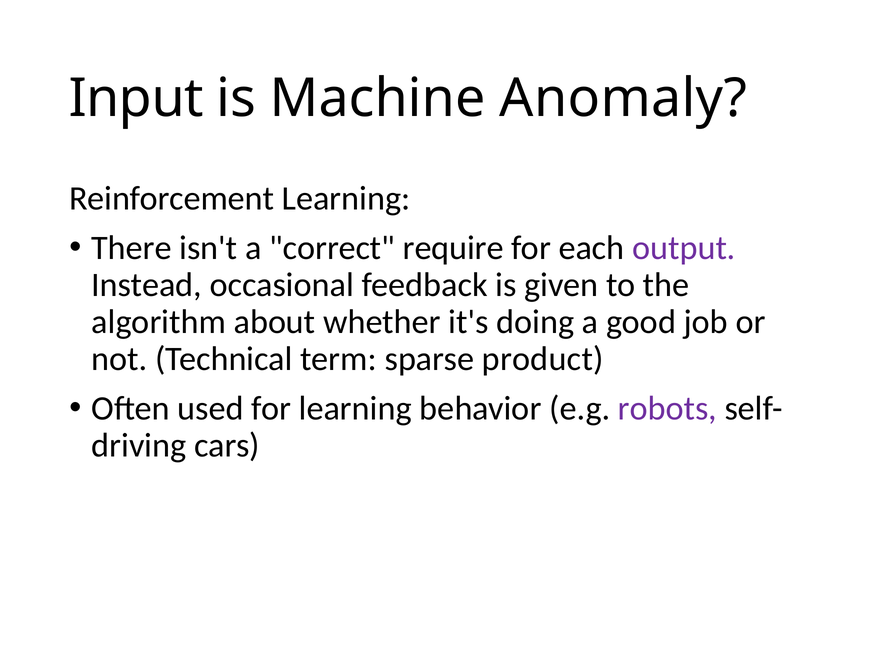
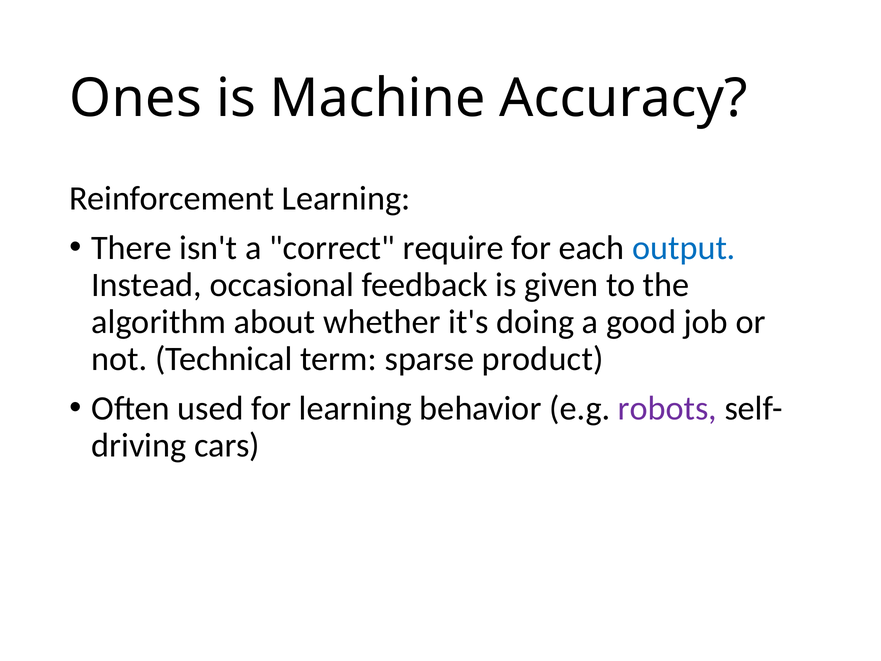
Input: Input -> Ones
Anomaly: Anomaly -> Accuracy
output colour: purple -> blue
